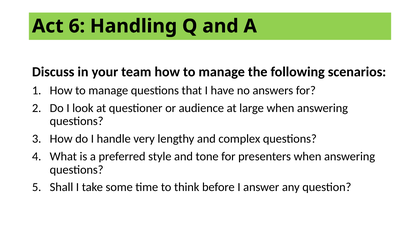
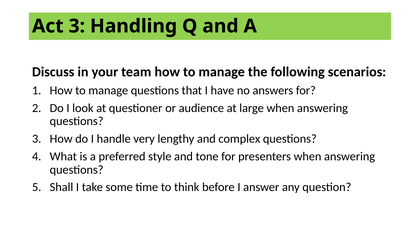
Act 6: 6 -> 3
